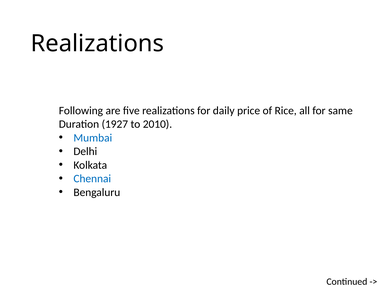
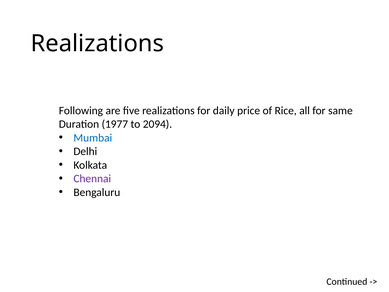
1927: 1927 -> 1977
2010: 2010 -> 2094
Chennai colour: blue -> purple
